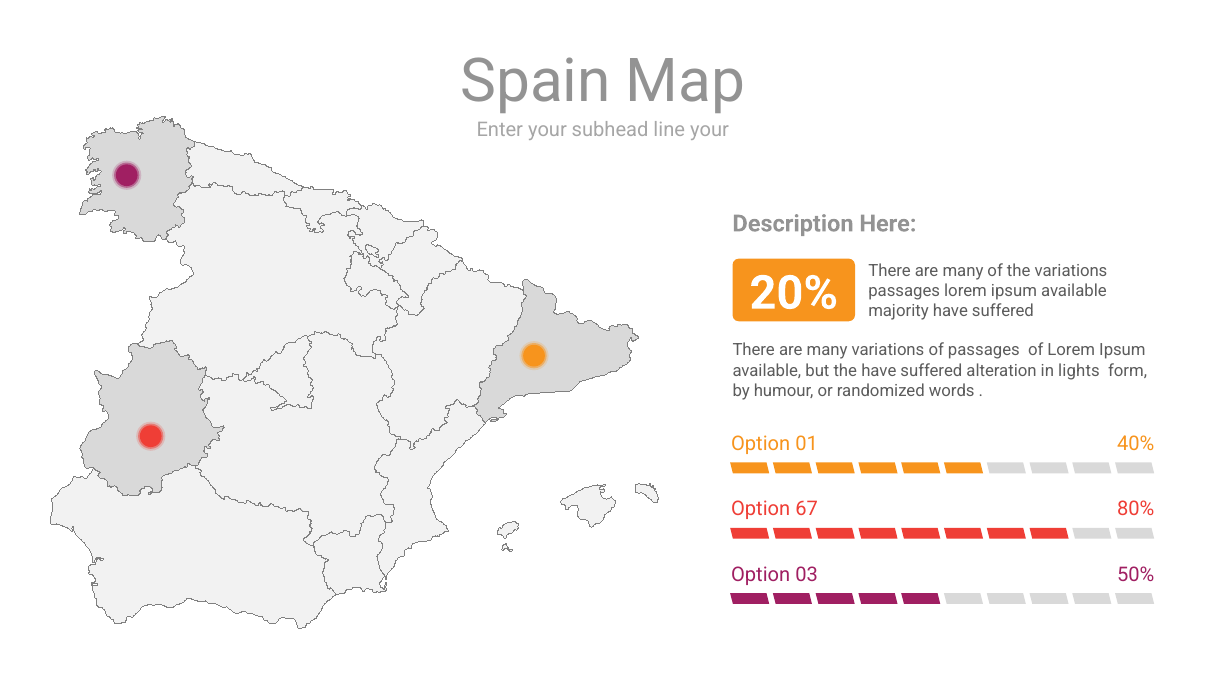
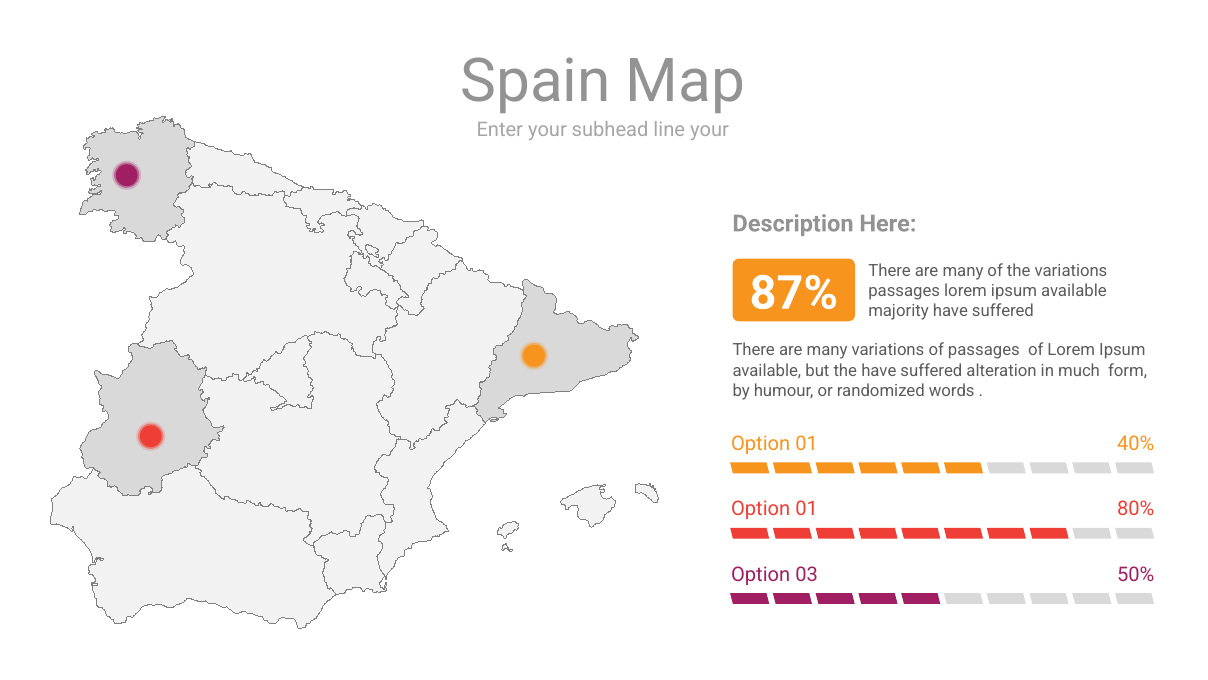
20%: 20% -> 87%
lights: lights -> much
67 at (807, 509): 67 -> 01
